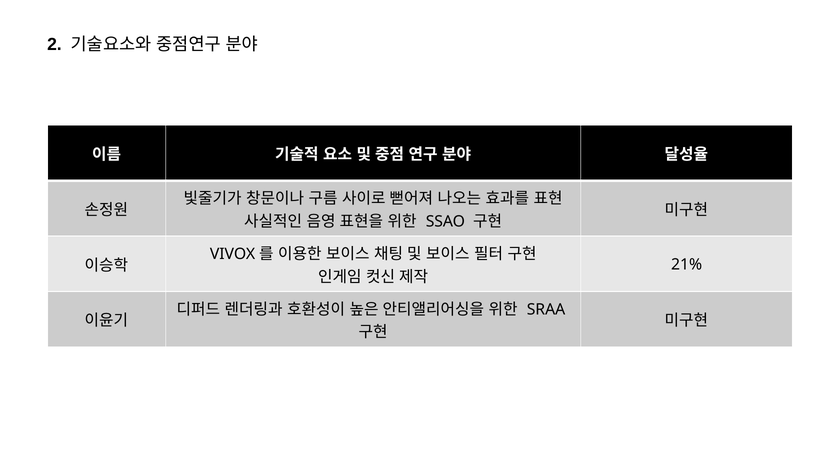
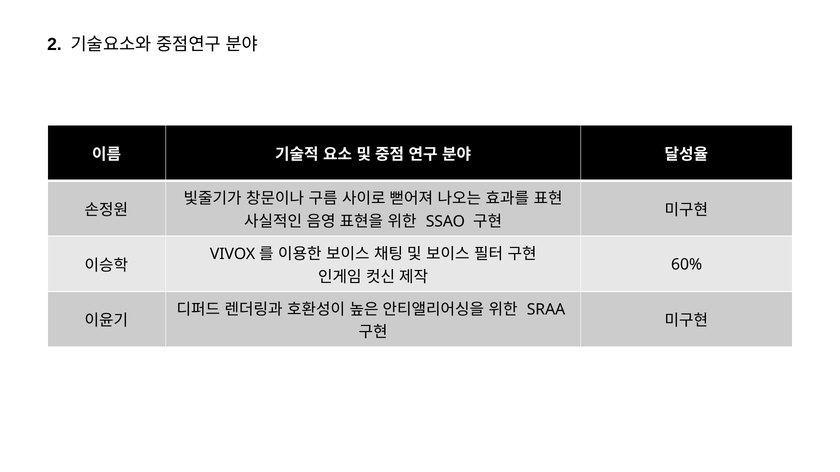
21%: 21% -> 60%
